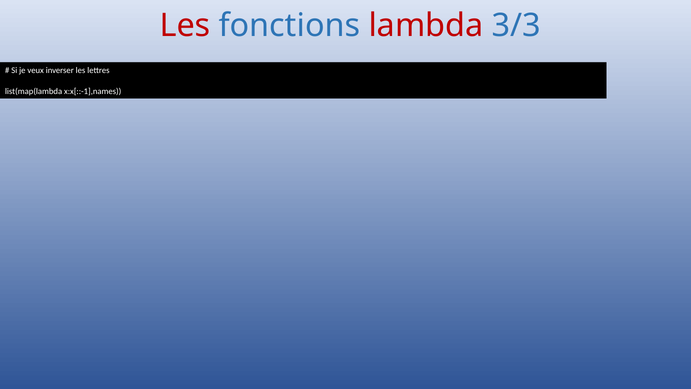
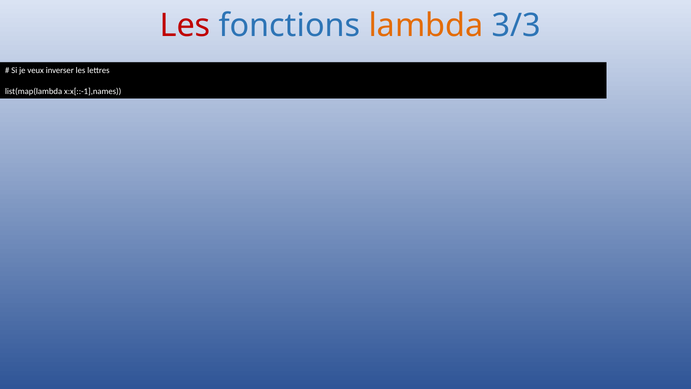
lambda colour: red -> orange
